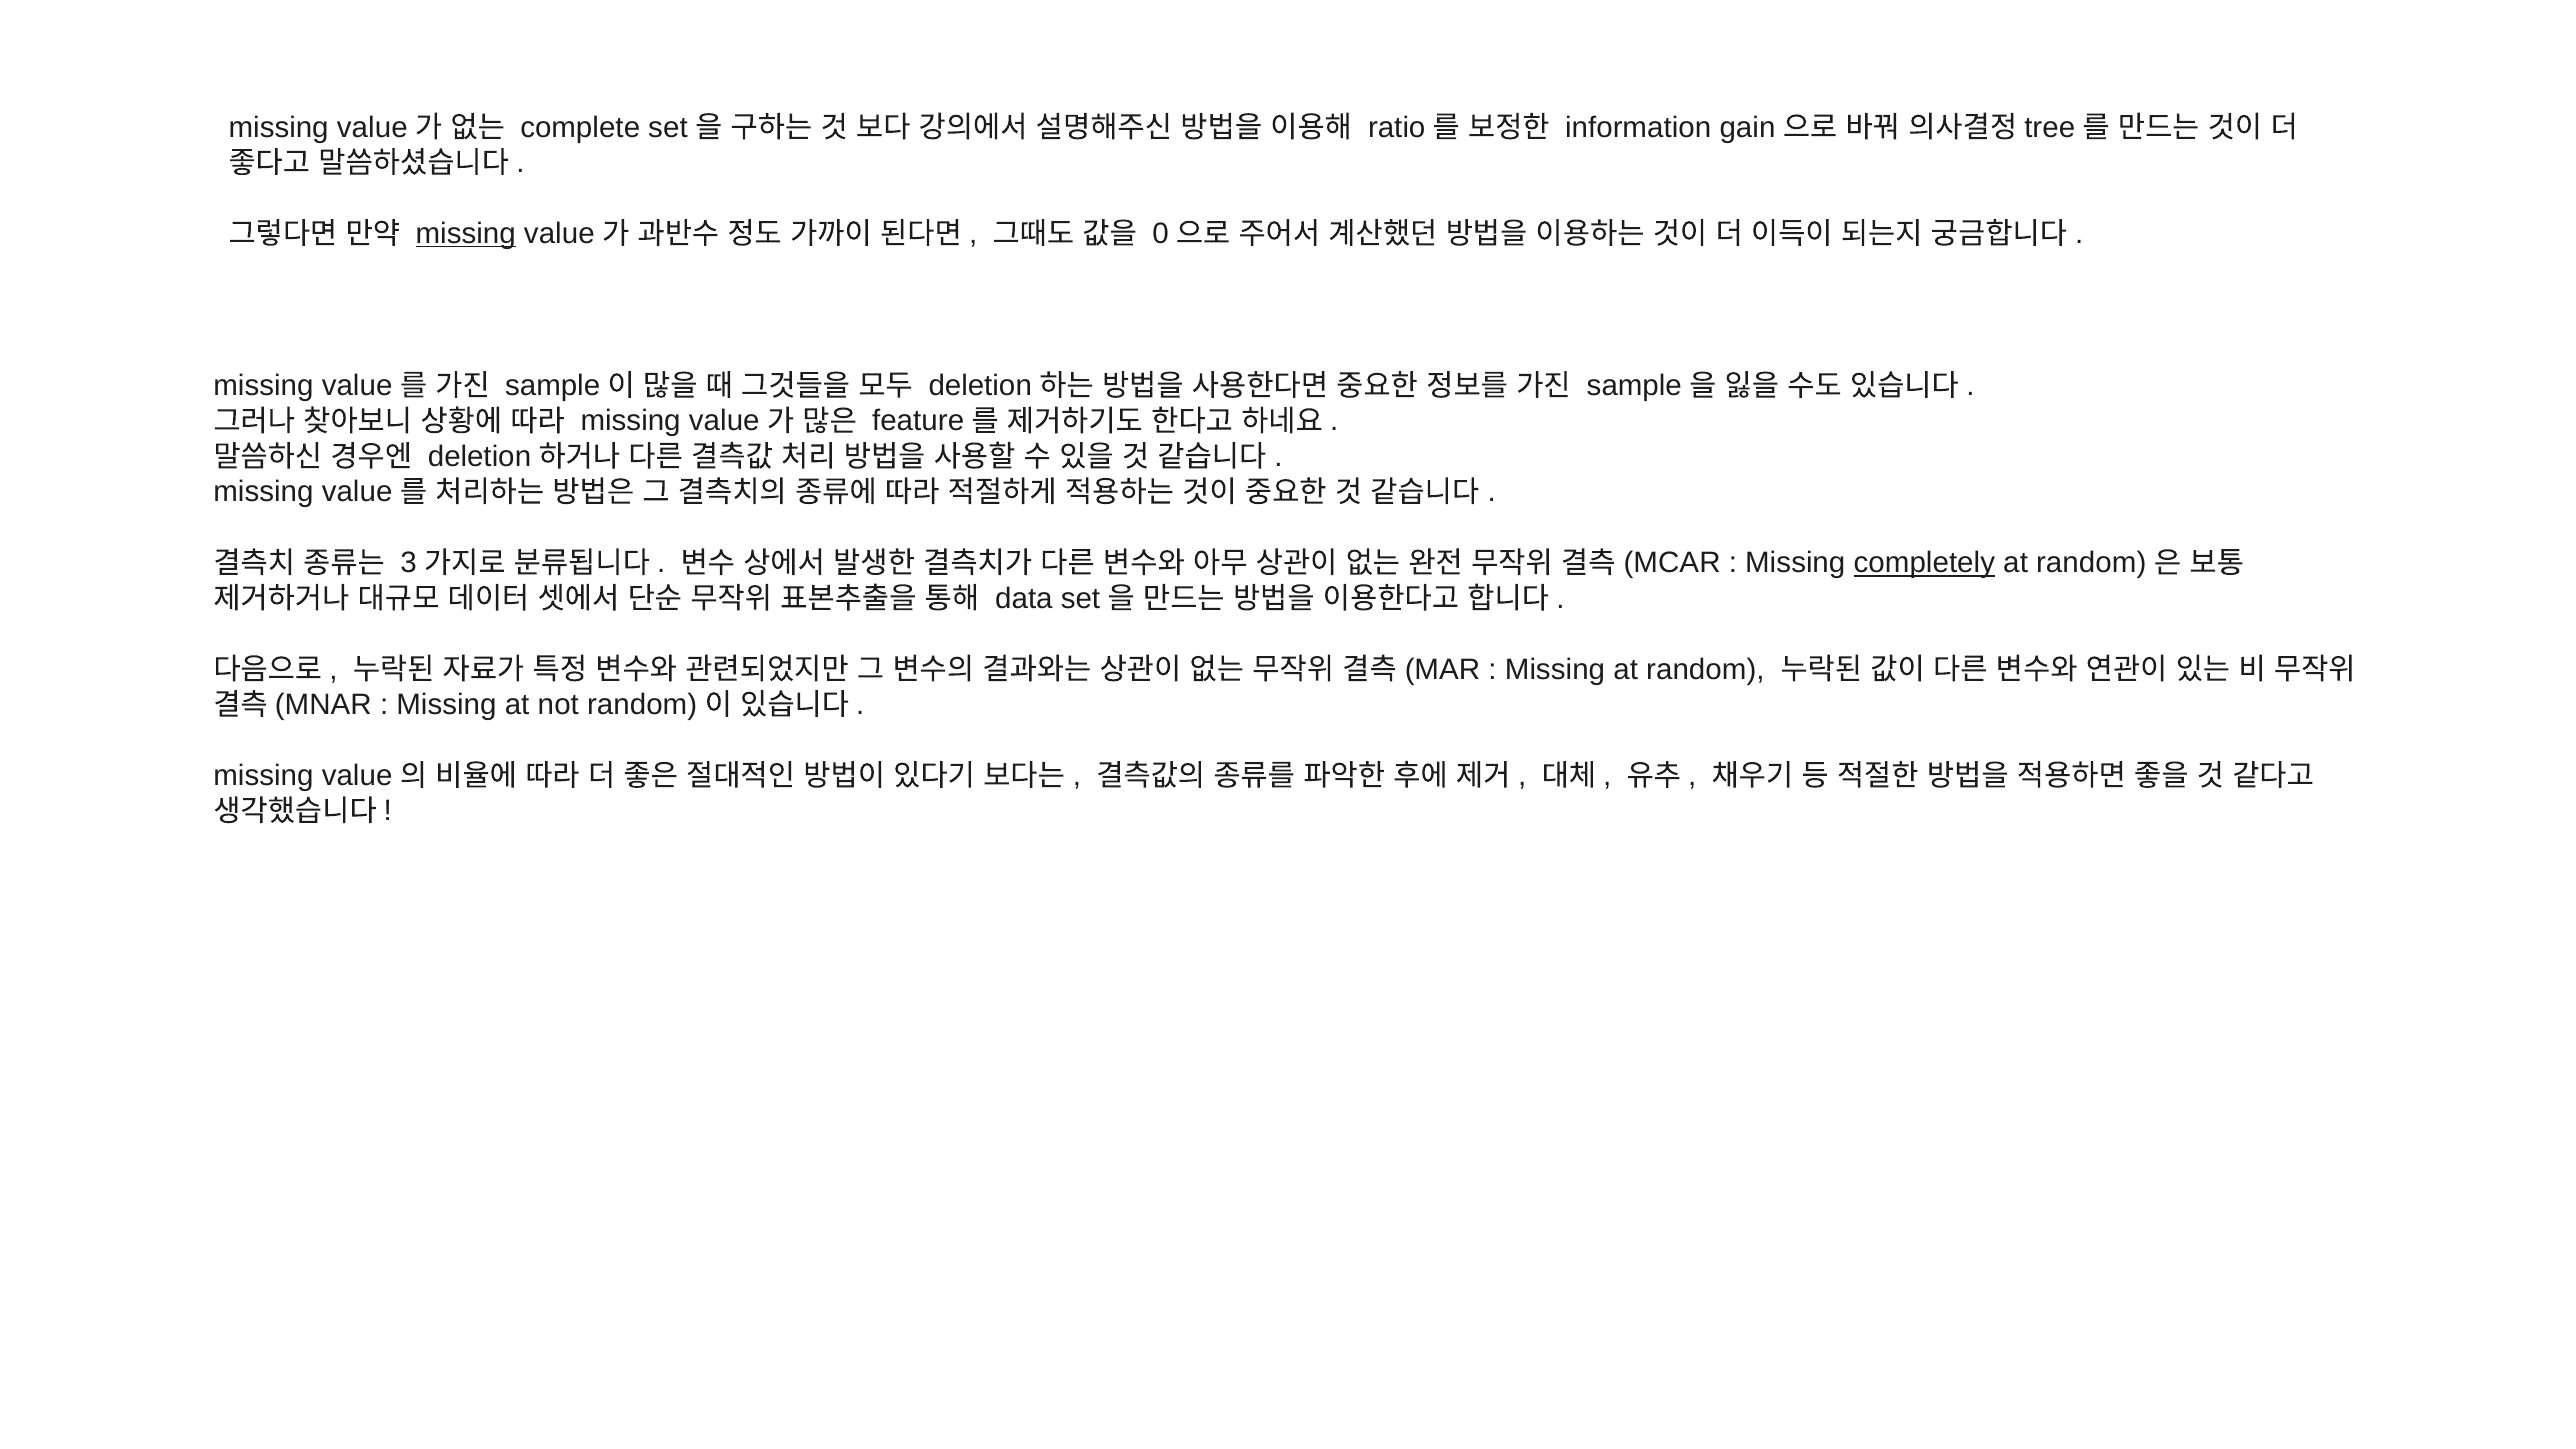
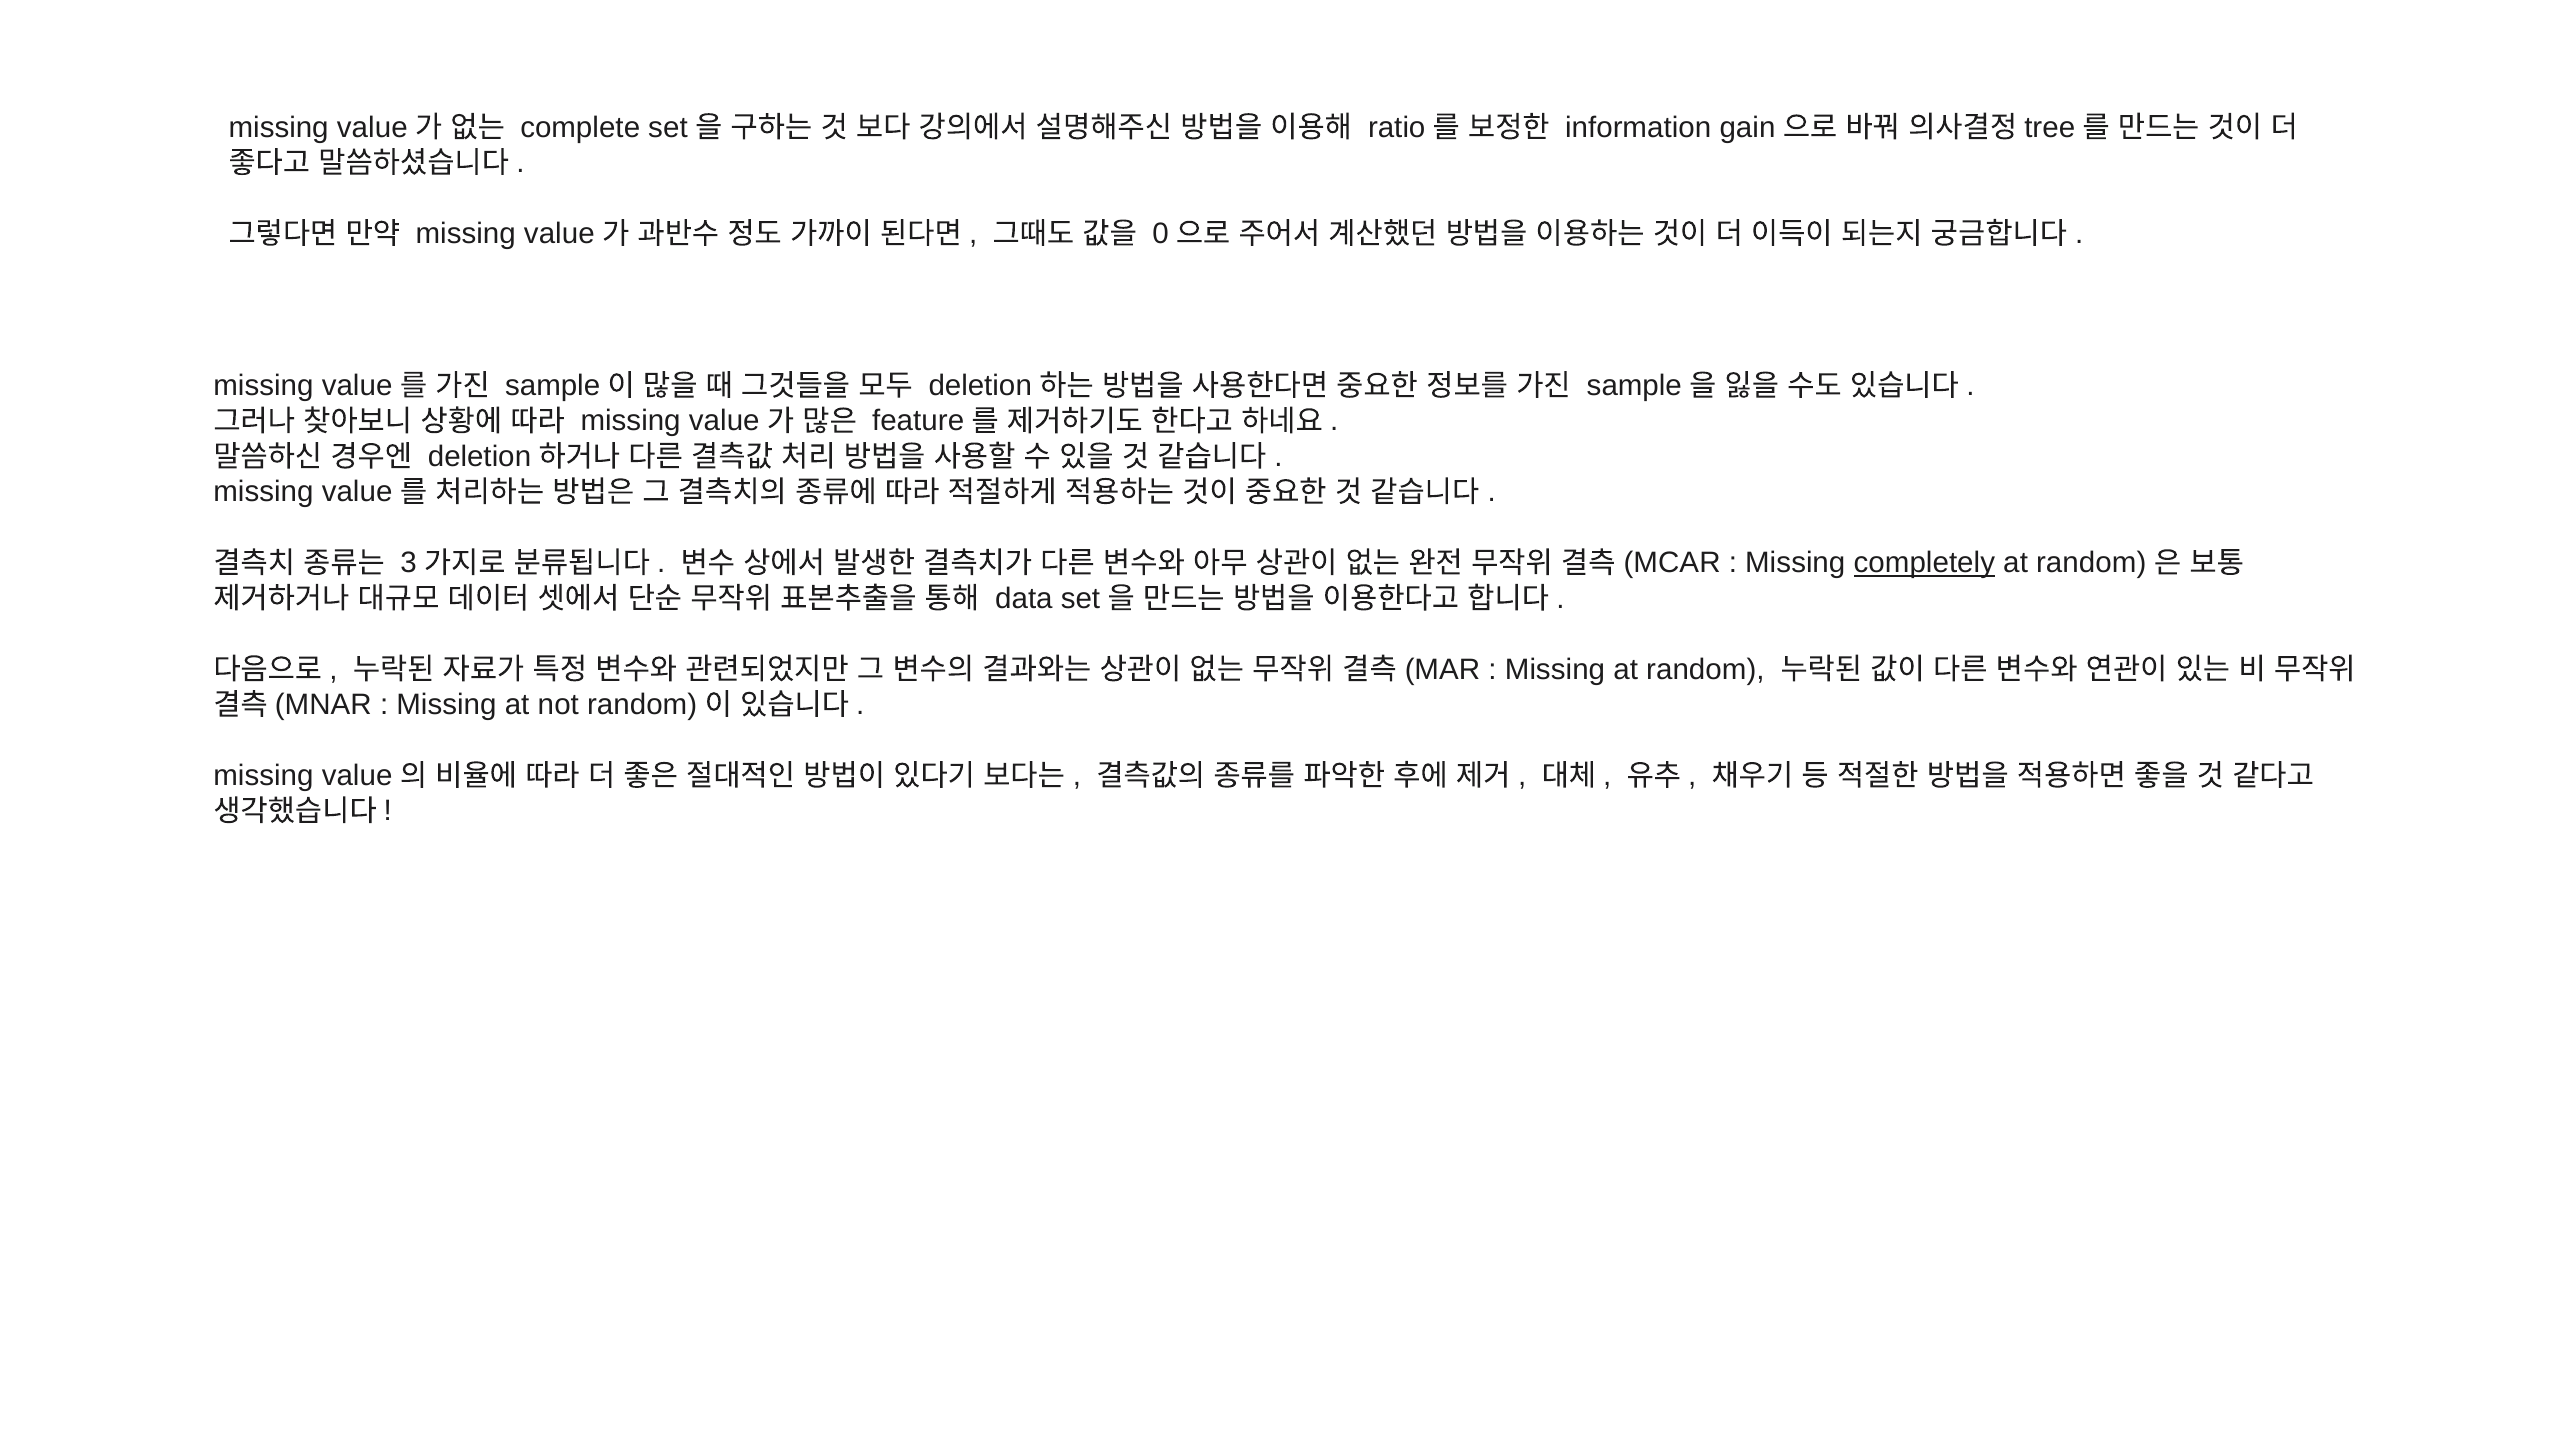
missing at (466, 234) underline: present -> none
